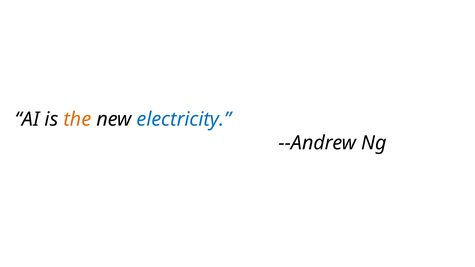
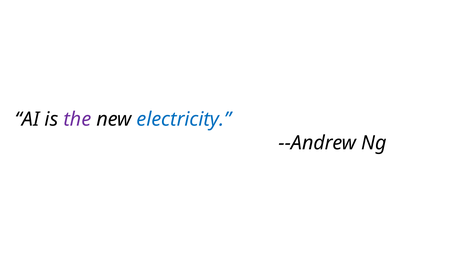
the colour: orange -> purple
